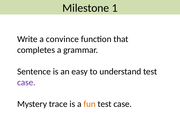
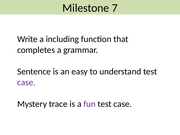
1: 1 -> 7
convince: convince -> including
fun colour: orange -> purple
